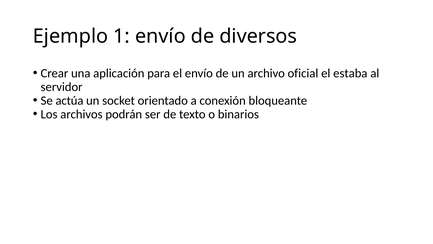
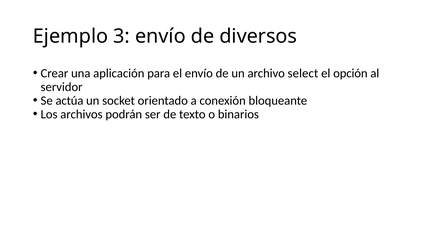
1: 1 -> 3
oficial: oficial -> select
estaba: estaba -> opción
